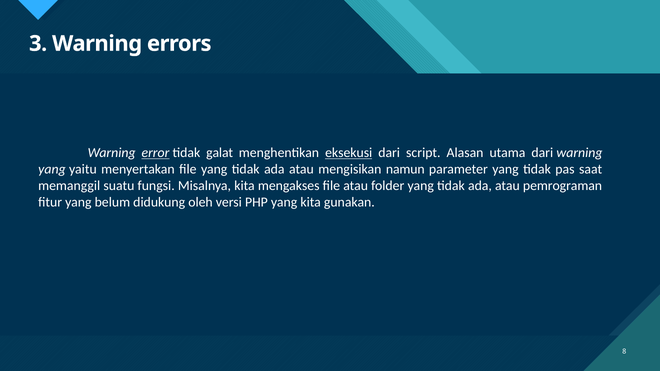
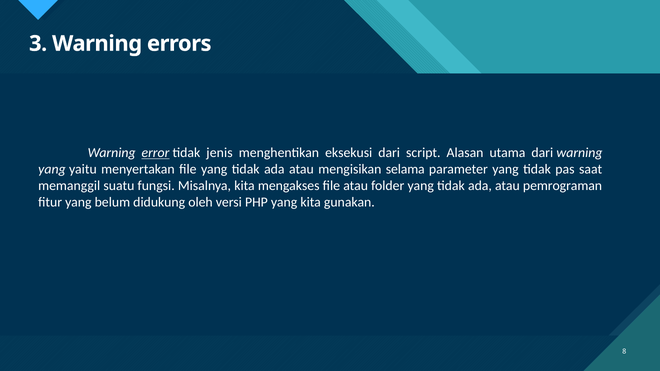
galat: galat -> jenis
eksekusi underline: present -> none
namun: namun -> selama
